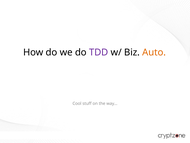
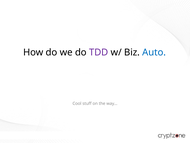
Auto colour: orange -> blue
